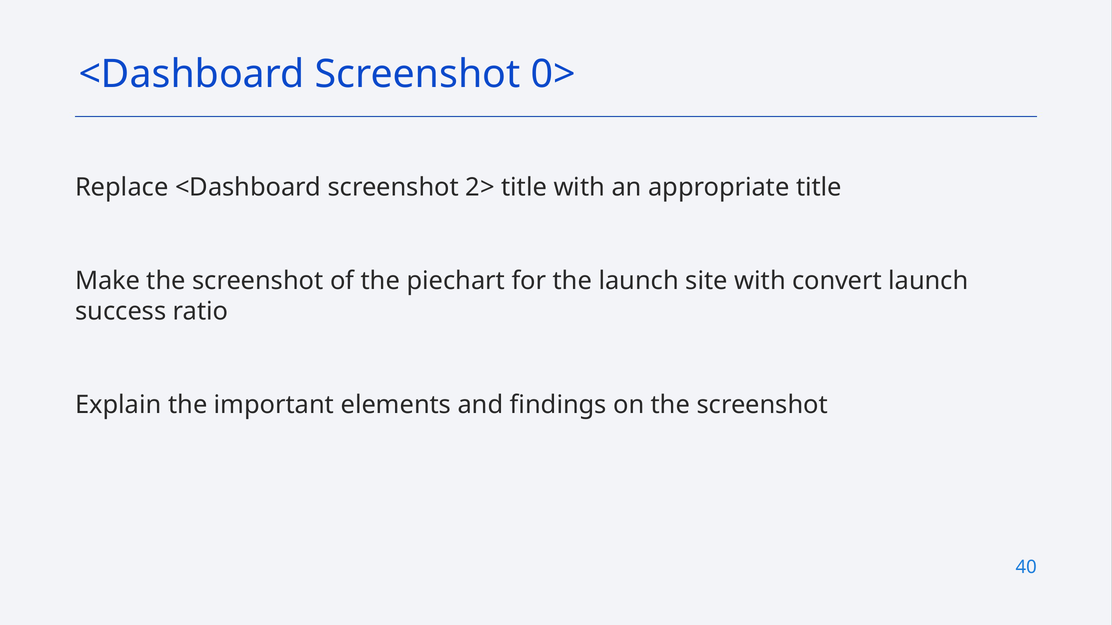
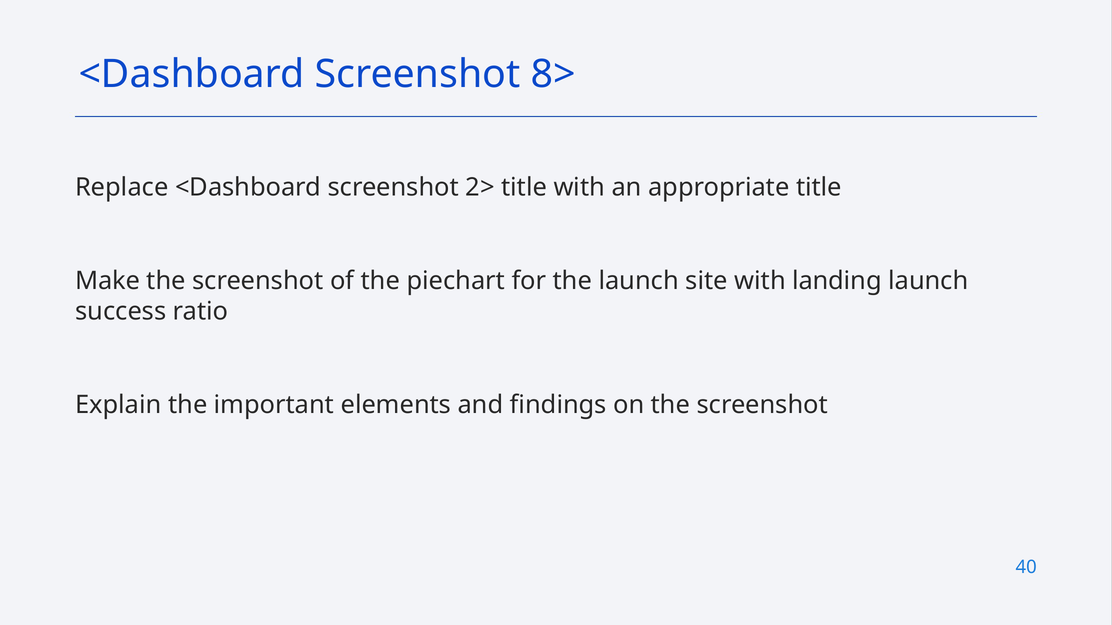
0>: 0> -> 8>
convert: convert -> landing
